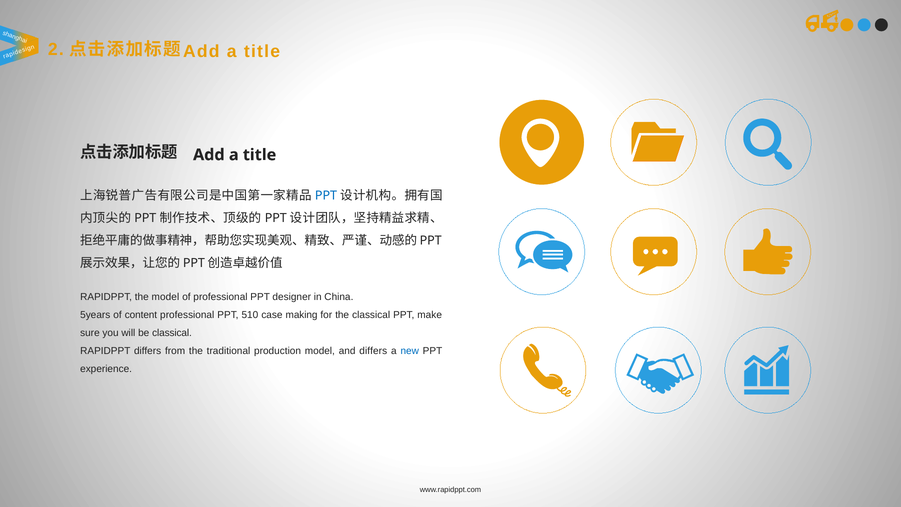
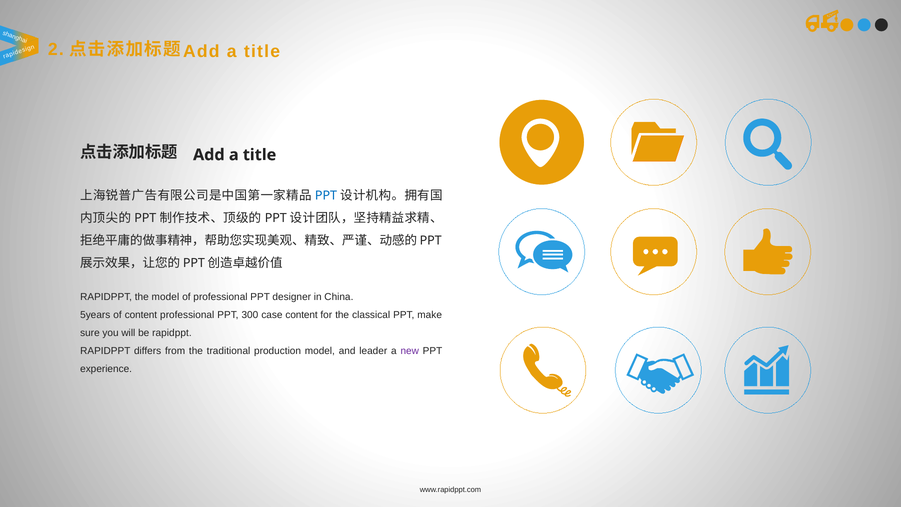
510: 510 -> 300
case making: making -> content
be classical: classical -> rapidppt
and differs: differs -> leader
new colour: blue -> purple
